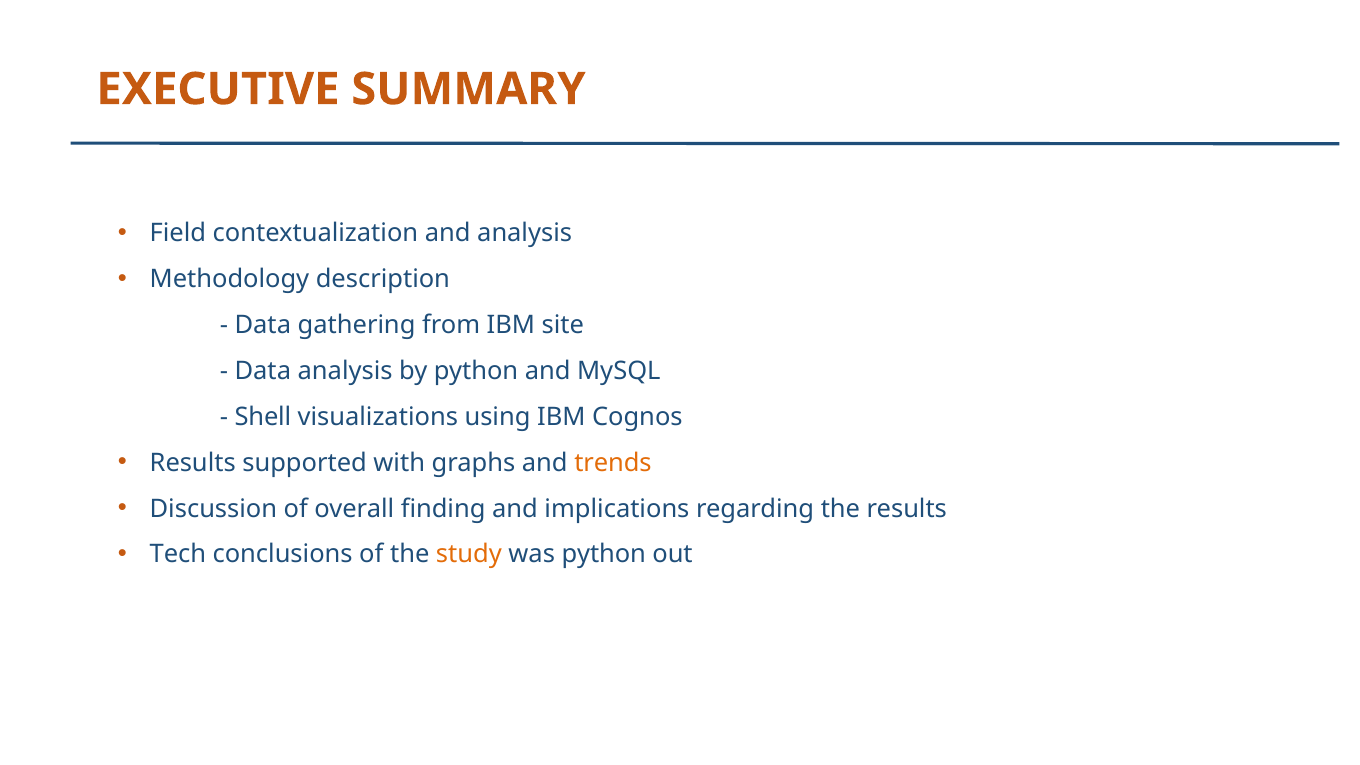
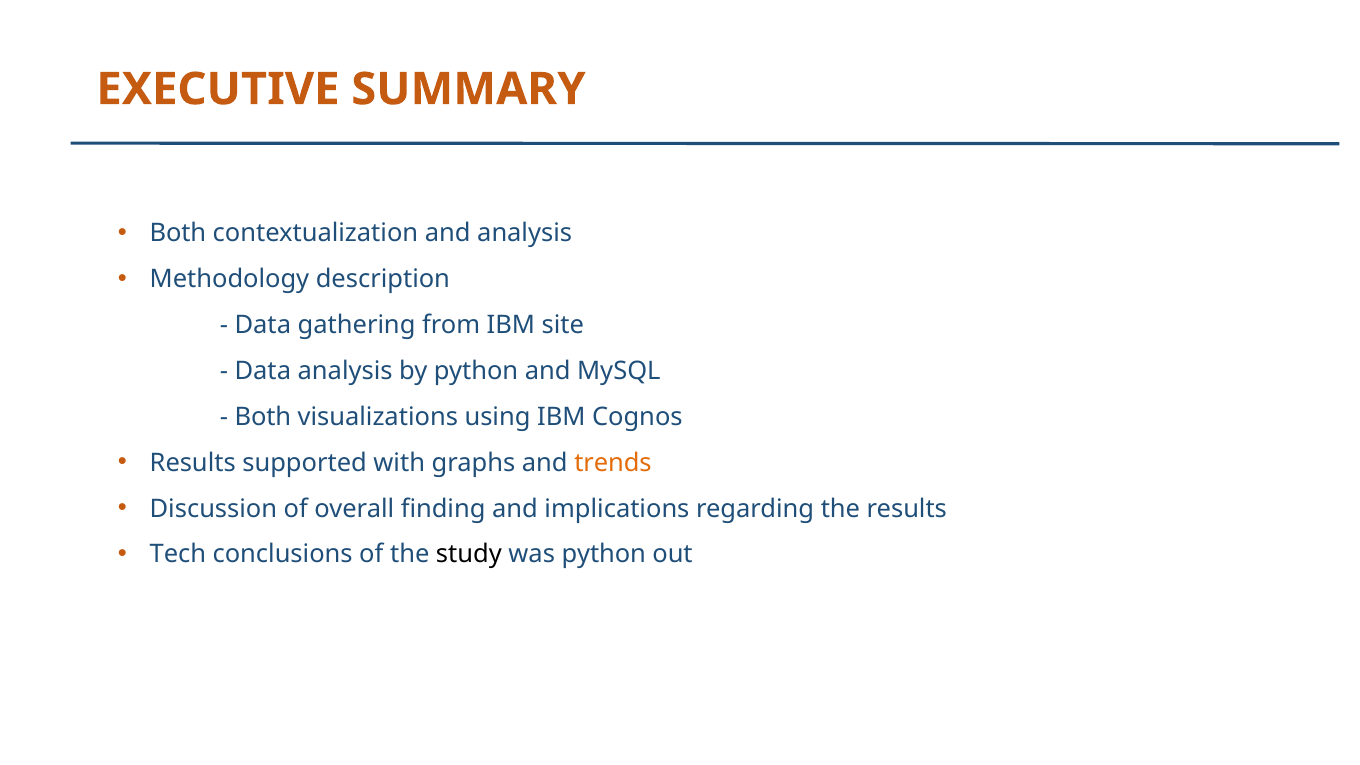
Field at (178, 233): Field -> Both
Shell at (263, 417): Shell -> Both
study colour: orange -> black
